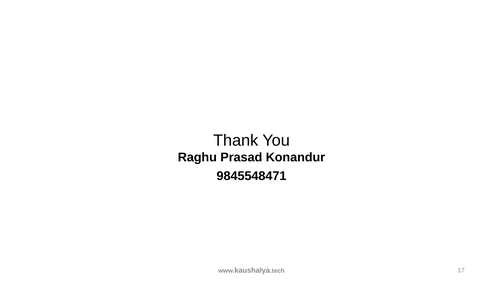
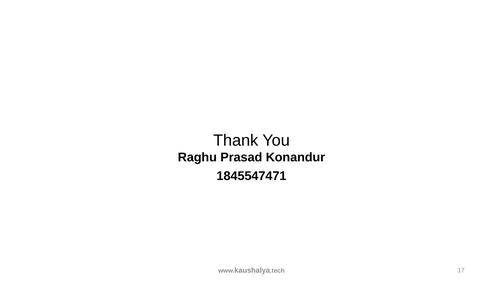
9845548471: 9845548471 -> 1845547471
